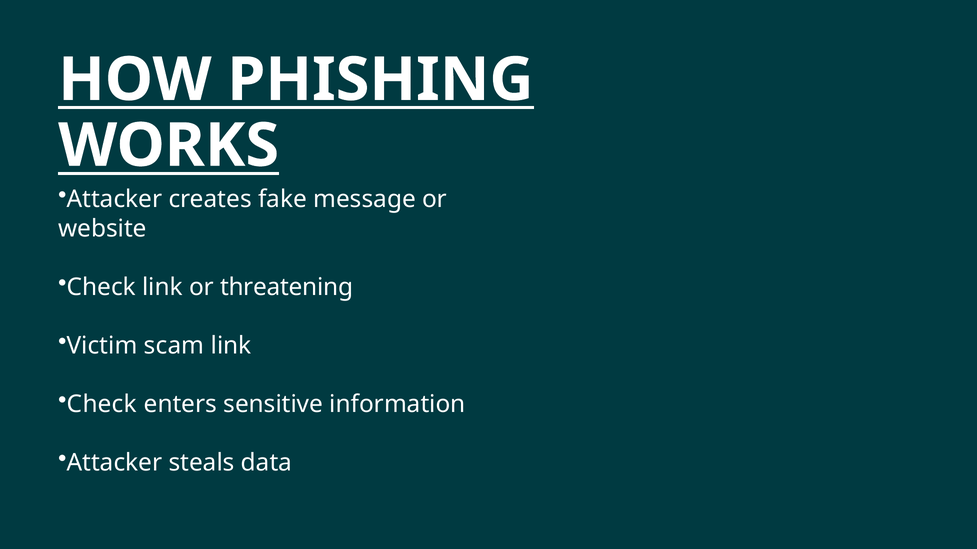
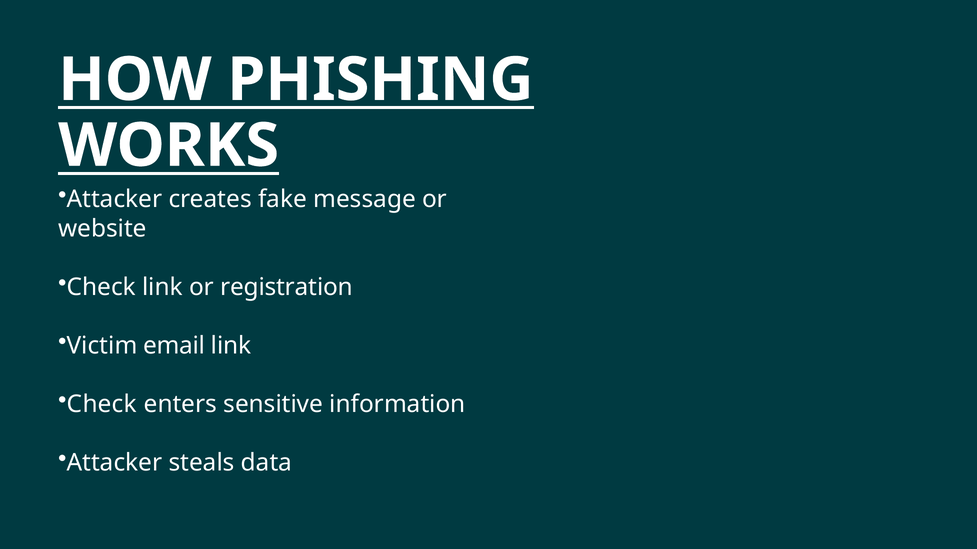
threatening: threatening -> registration
scam: scam -> email
